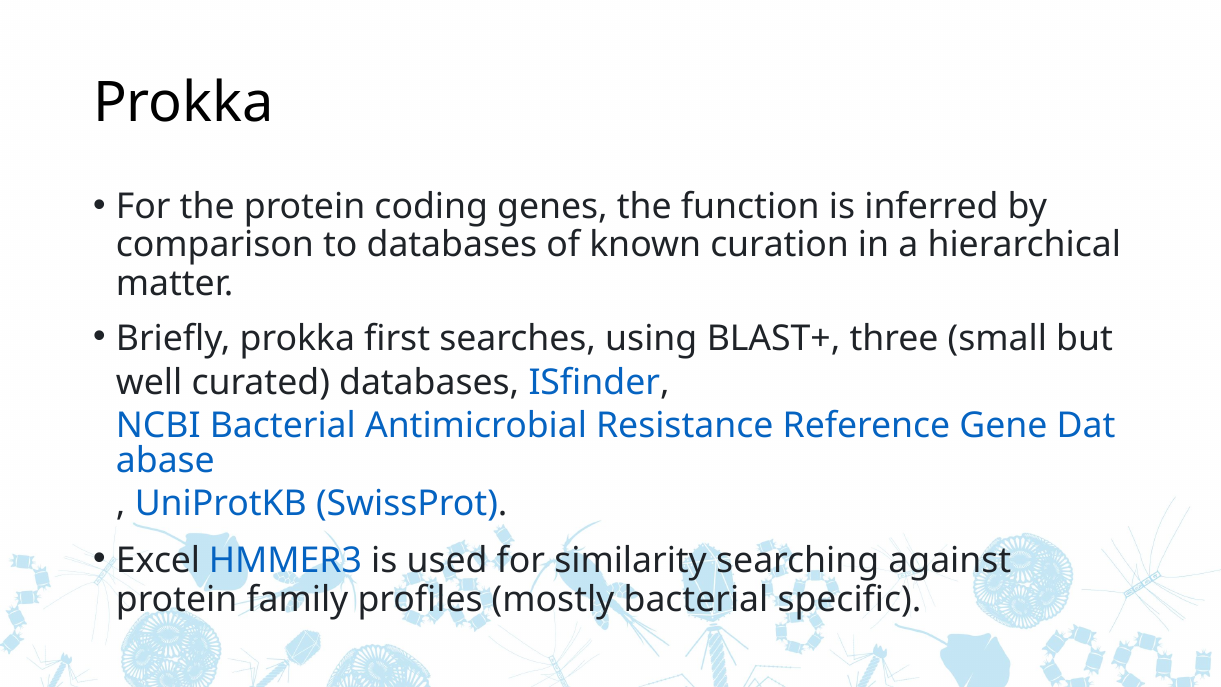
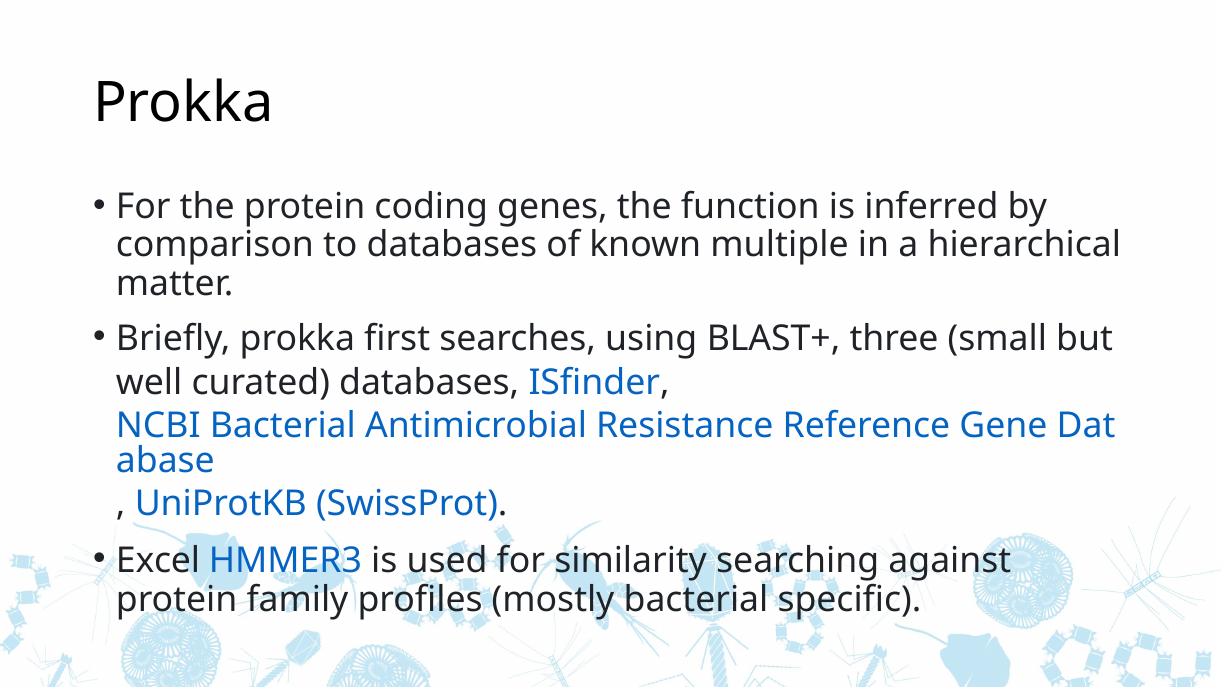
curation: curation -> multiple
